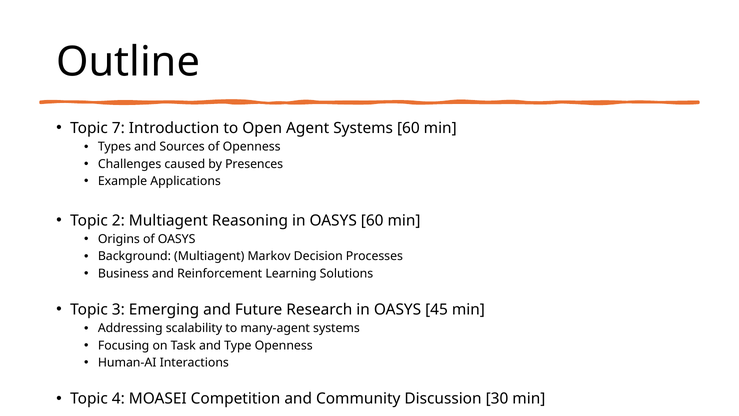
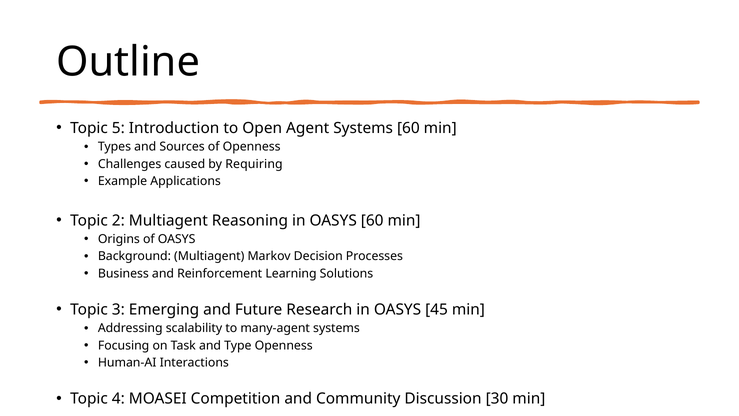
7: 7 -> 5
Presences: Presences -> Requiring
